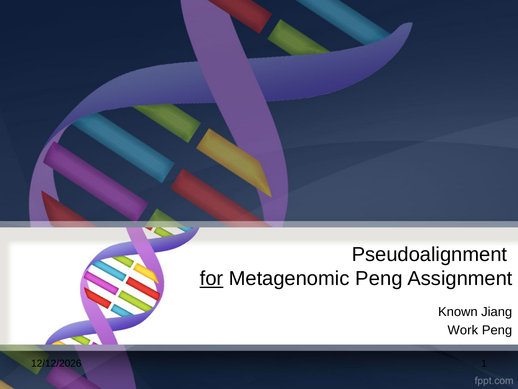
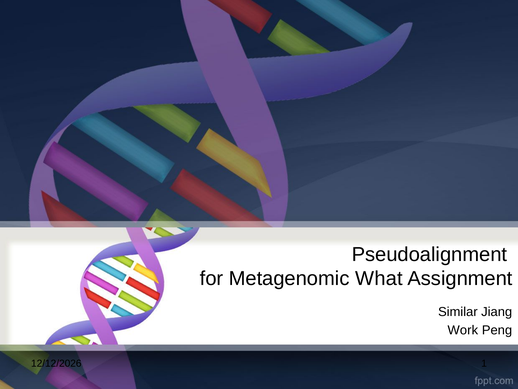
for underline: present -> none
Metagenomic Peng: Peng -> What
Known: Known -> Similar
